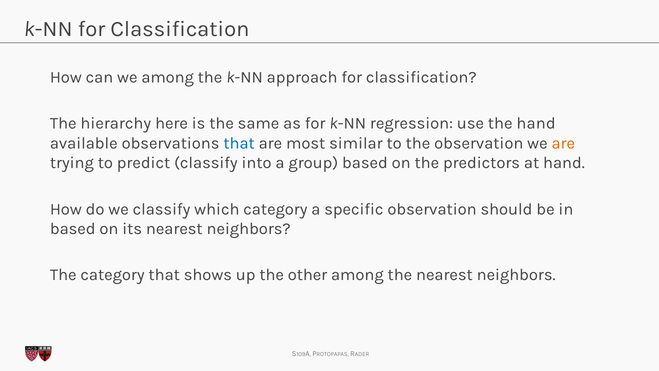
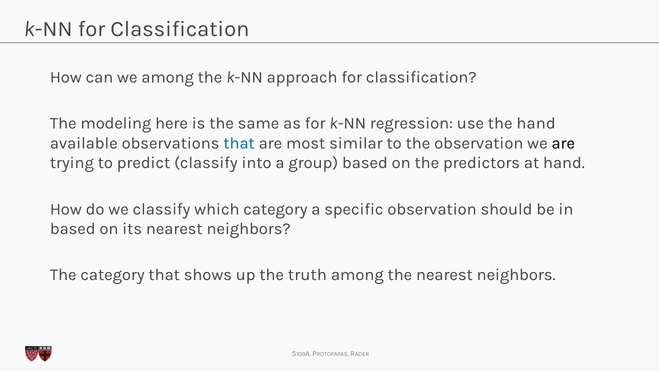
hierarchy: hierarchy -> modeling
are at (563, 143) colour: orange -> black
other: other -> truth
